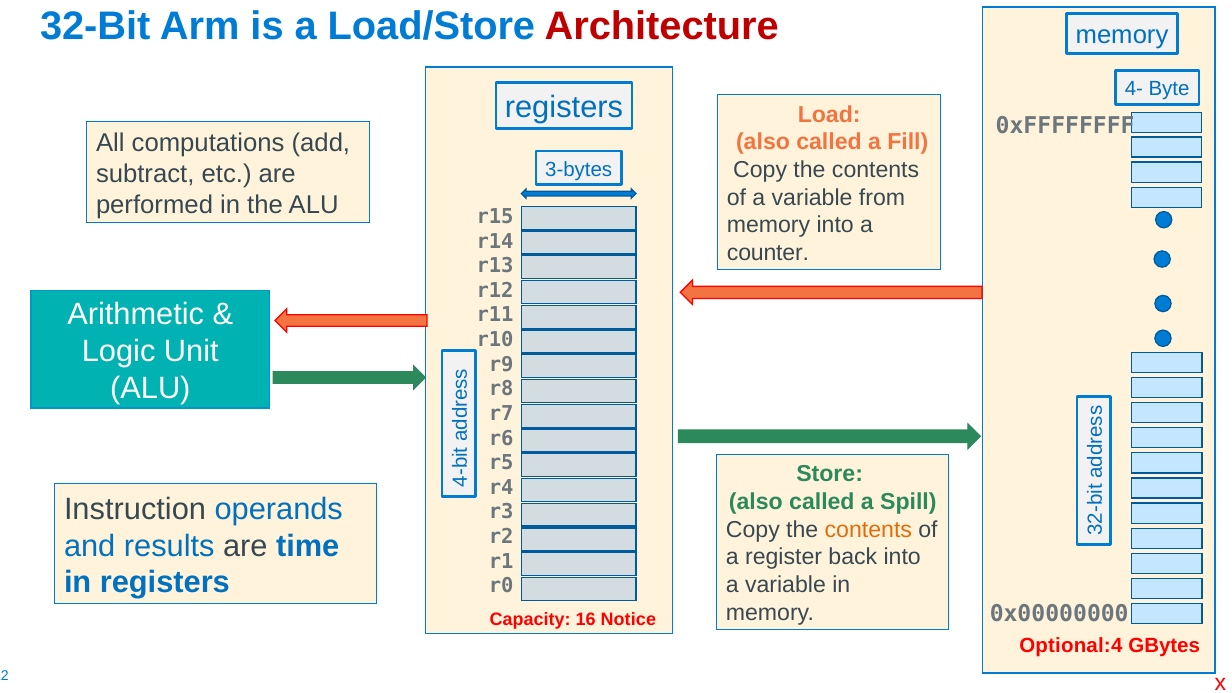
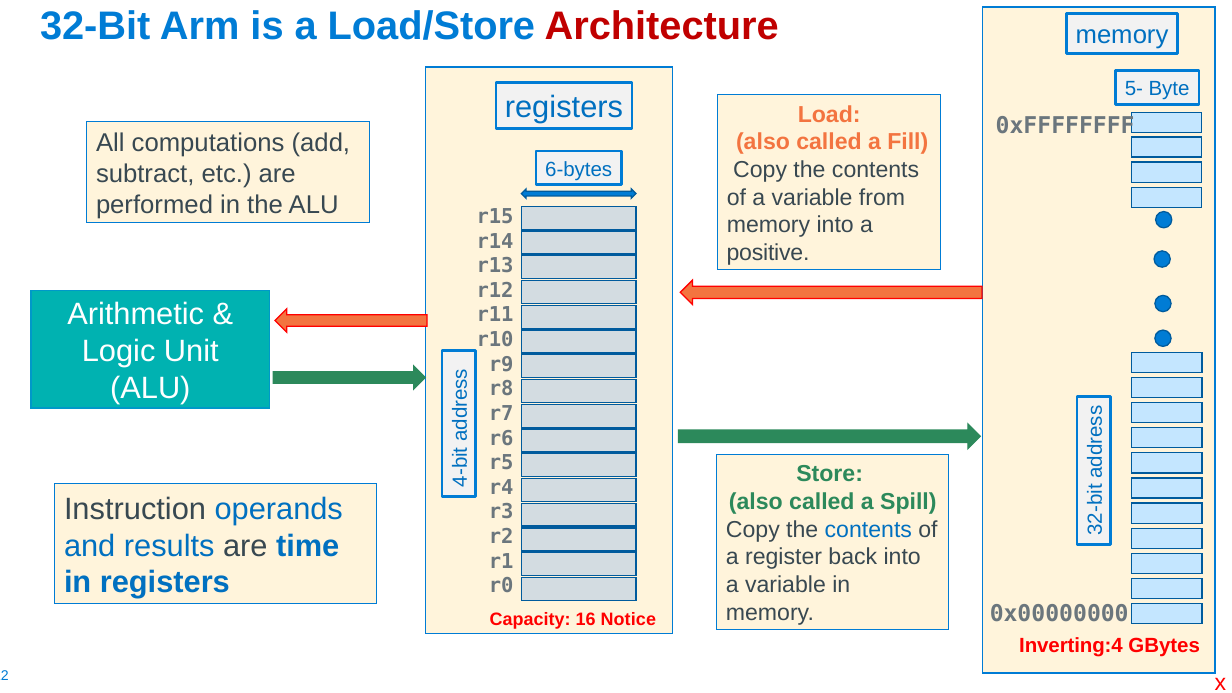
4-: 4- -> 5-
3-bytes: 3-bytes -> 6-bytes
counter: counter -> positive
contents at (868, 530) colour: orange -> blue
Optional:4: Optional:4 -> Inverting:4
